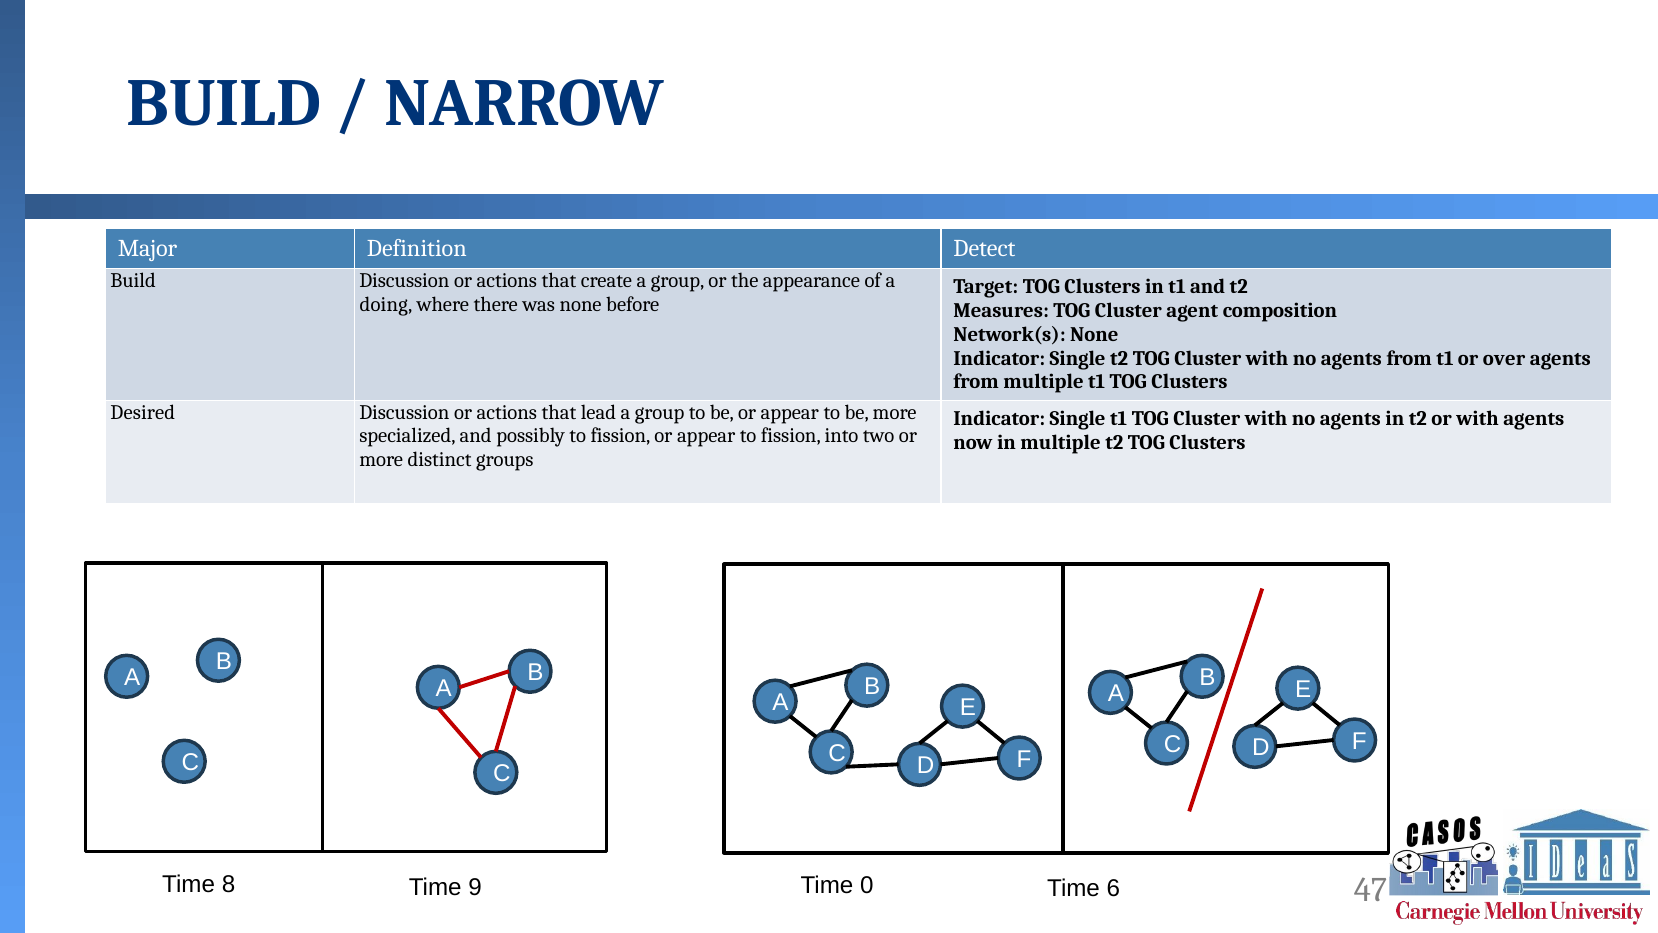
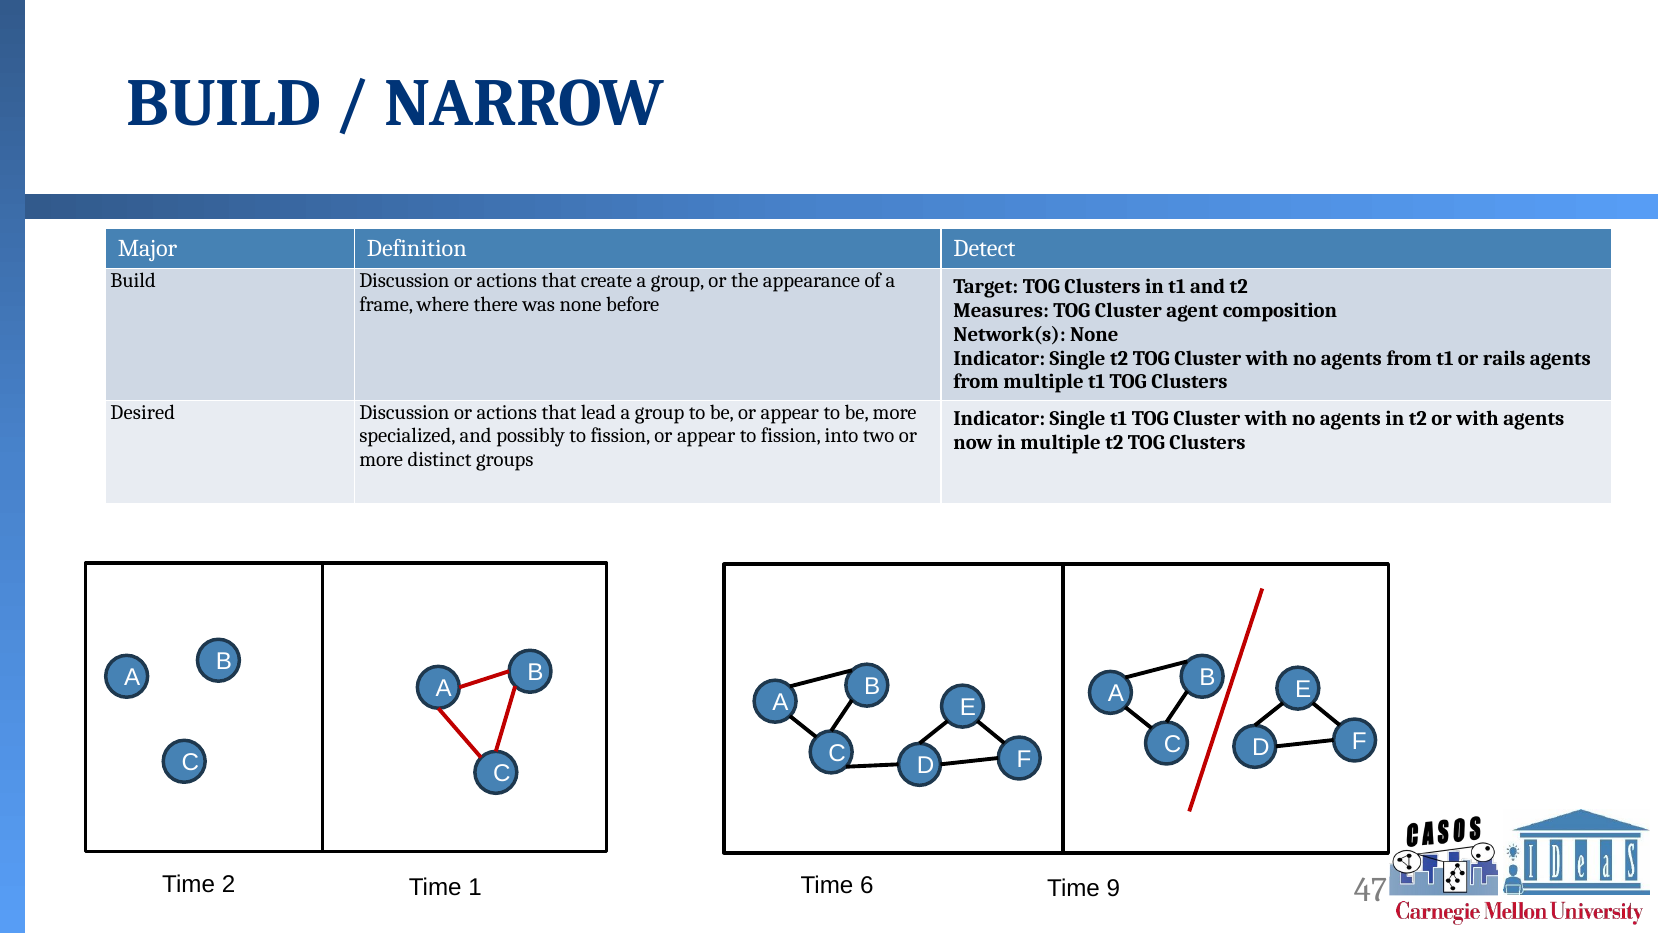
doing: doing -> frame
over: over -> rails
8: 8 -> 2
9: 9 -> 1
0: 0 -> 6
6: 6 -> 9
